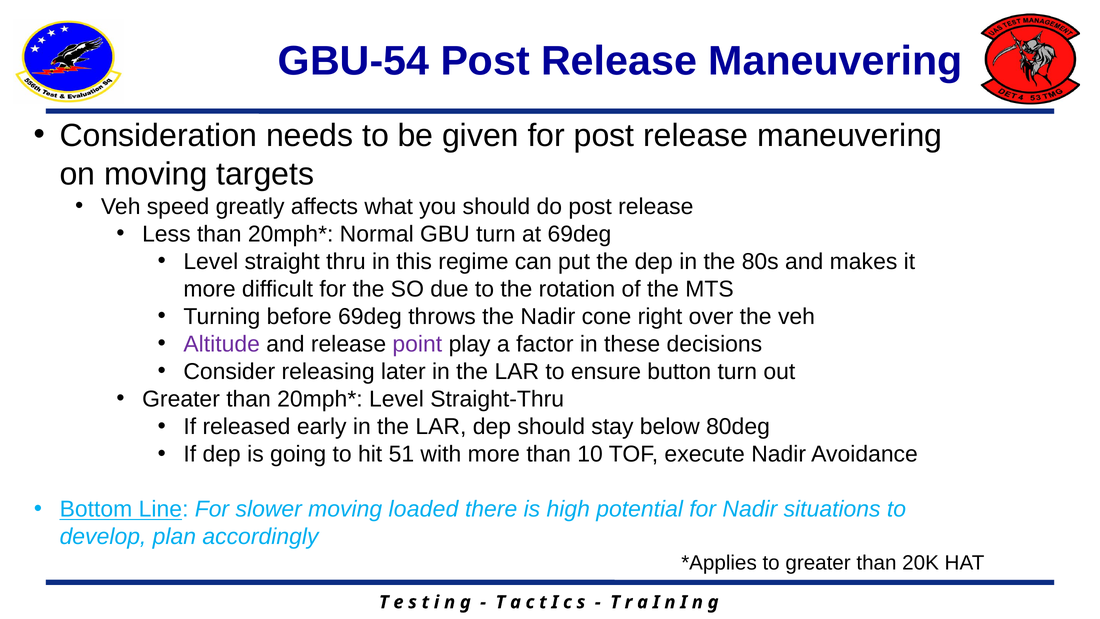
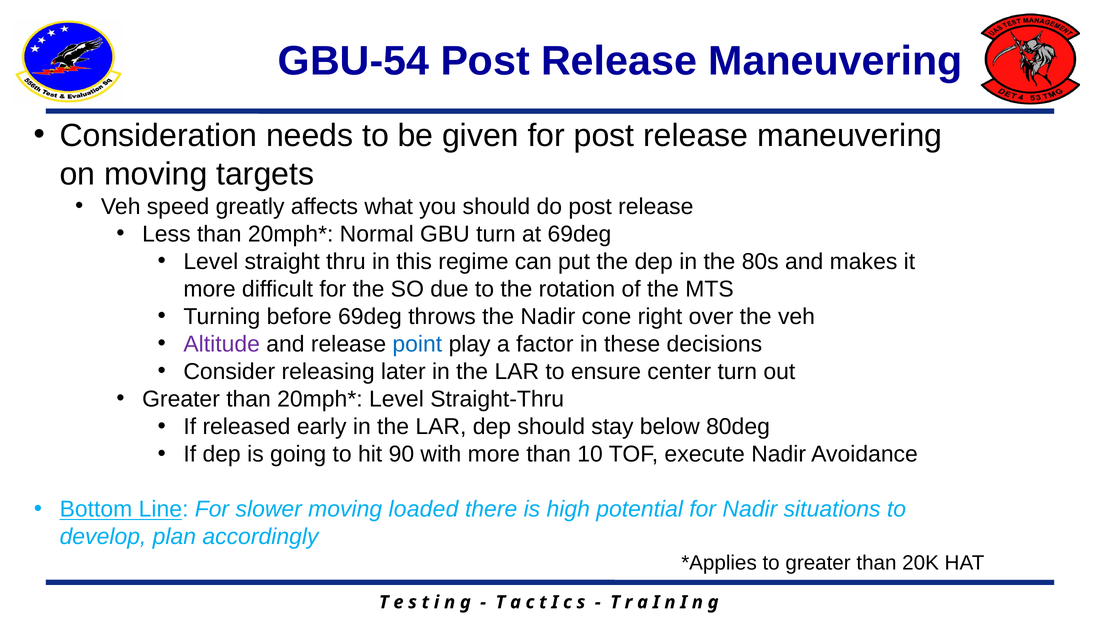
point colour: purple -> blue
button: button -> center
51: 51 -> 90
